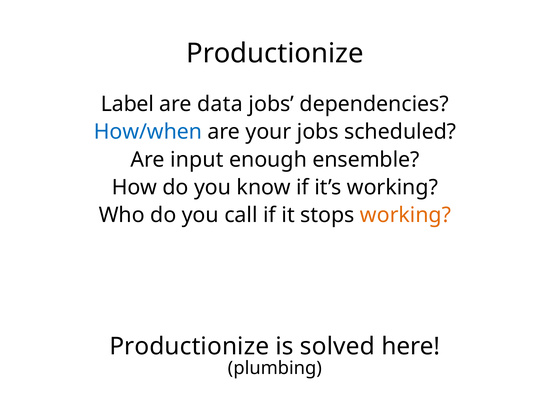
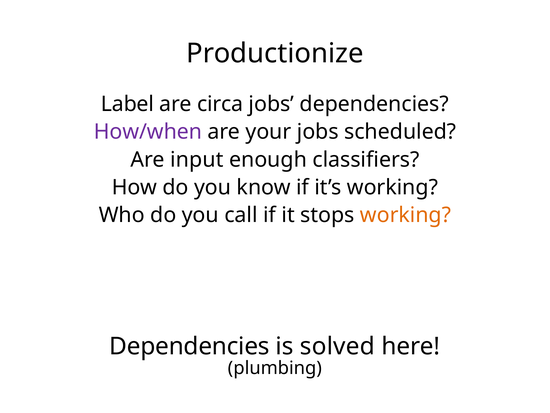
data: data -> circa
How/when colour: blue -> purple
ensemble: ensemble -> classifiers
Productionize at (189, 346): Productionize -> Dependencies
